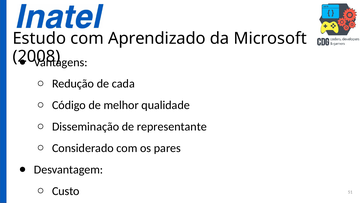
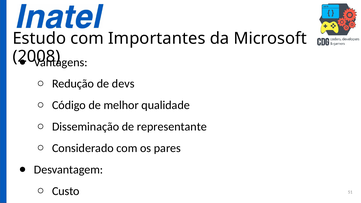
Aprendizado: Aprendizado -> Importantes
cada: cada -> devs
